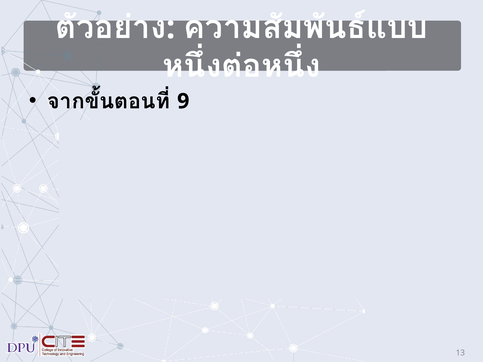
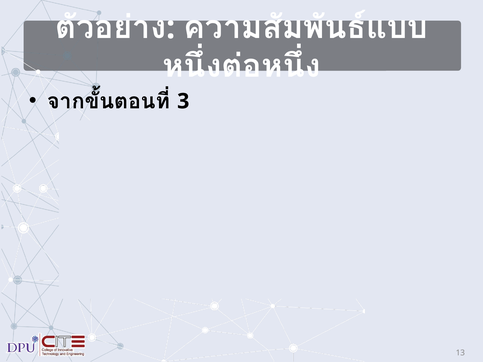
9: 9 -> 3
